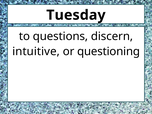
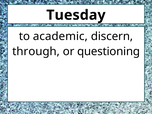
questions: questions -> academic
intuitive: intuitive -> through
